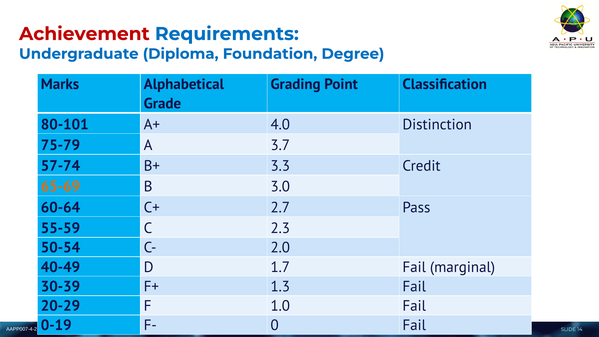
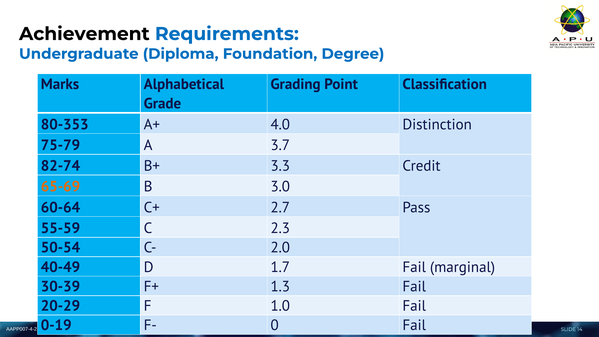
Achievement colour: red -> black
80-101: 80-101 -> 80-353
57-74: 57-74 -> 82-74
